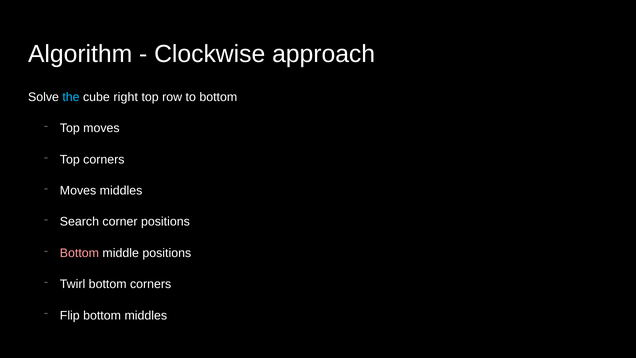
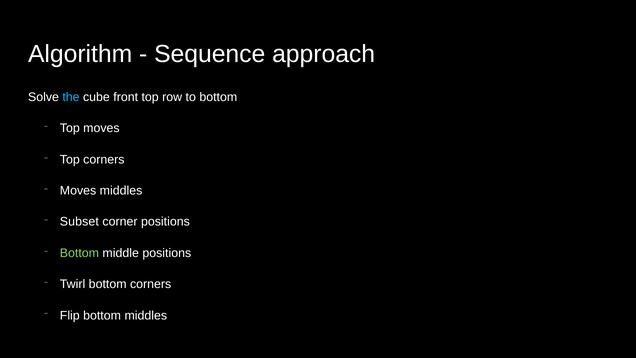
Clockwise: Clockwise -> Sequence
right: right -> front
Search: Search -> Subset
Bottom at (79, 253) colour: pink -> light green
